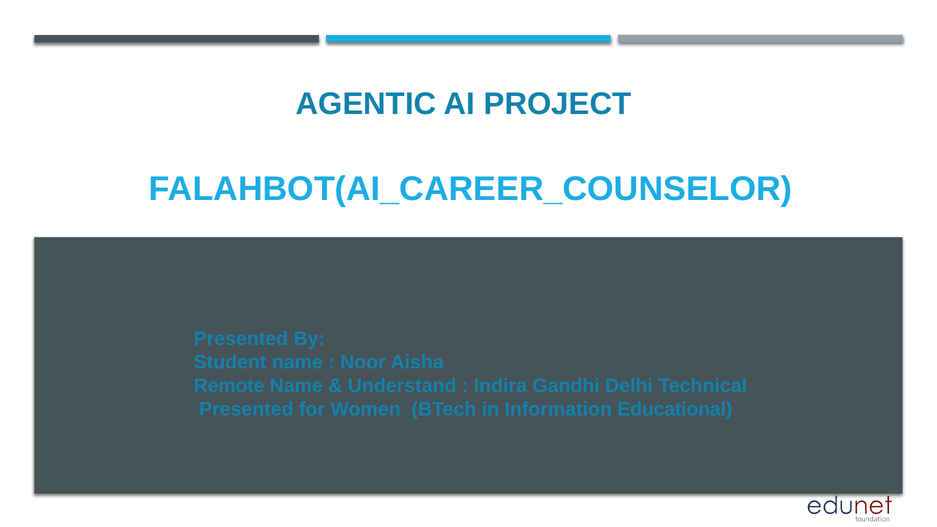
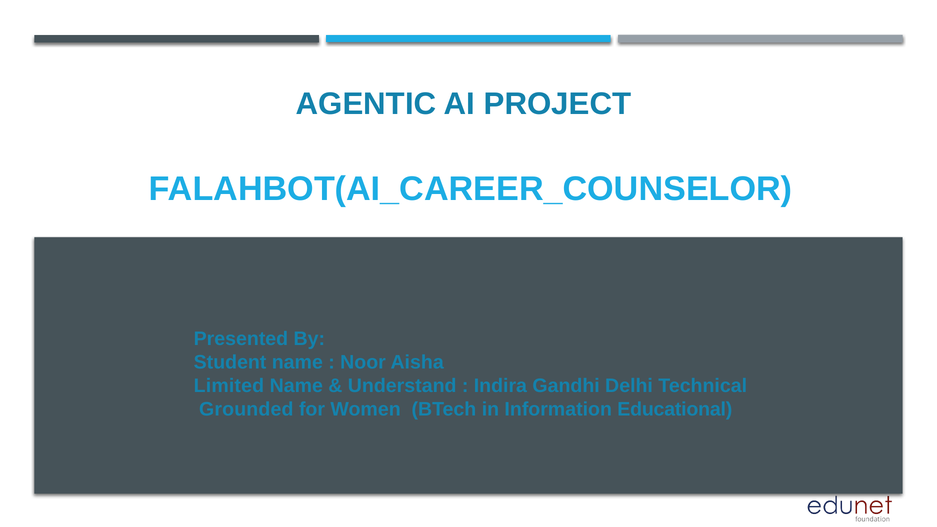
Remote: Remote -> Limited
Presented at (246, 409): Presented -> Grounded
